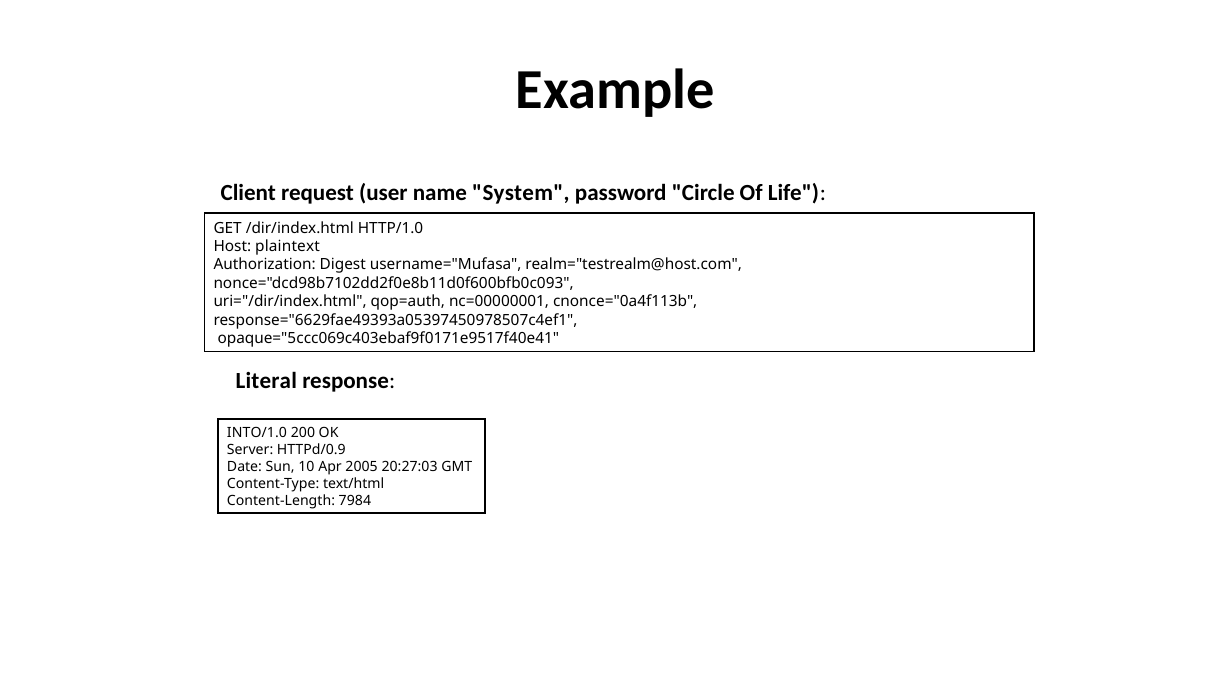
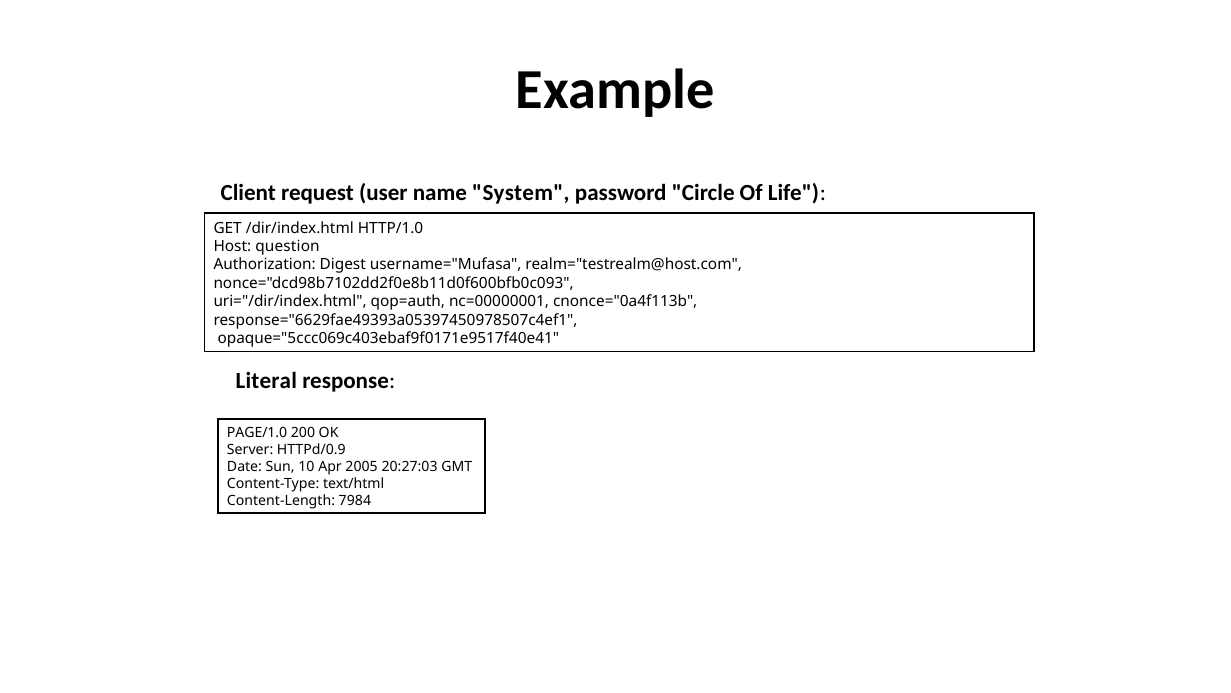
plaintext: plaintext -> question
INTO/1.0: INTO/1.0 -> PAGE/1.0
